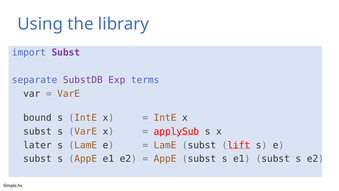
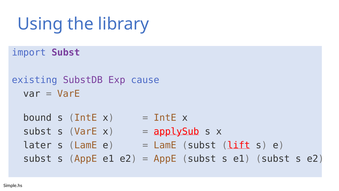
separate: separate -> existing
terms: terms -> cause
